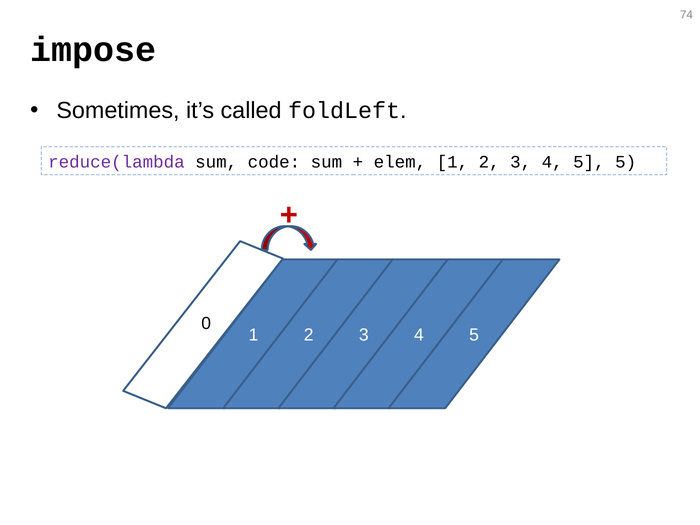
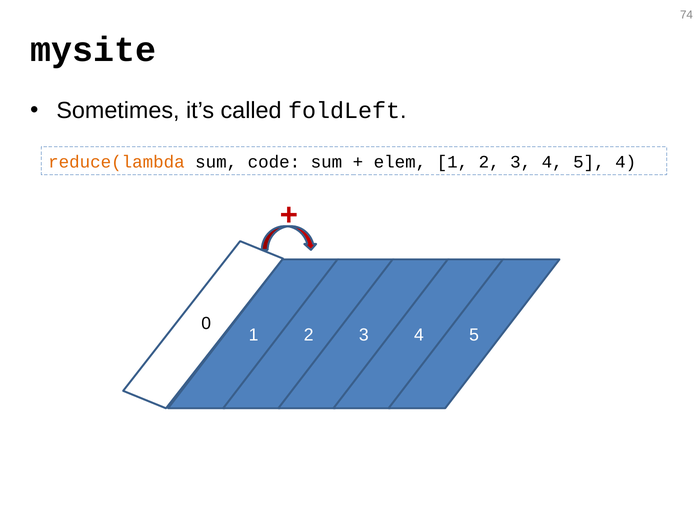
impose: impose -> mysite
reduce(lambda colour: purple -> orange
5 5: 5 -> 4
